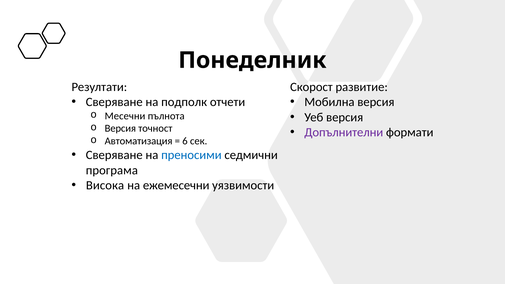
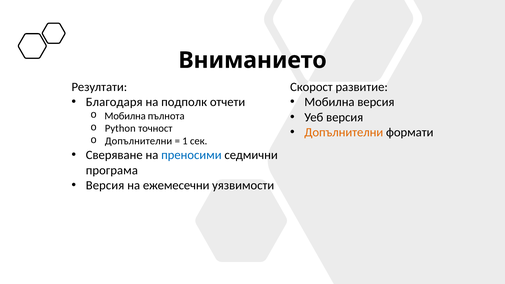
Понеделник: Понеделник -> Вниманието
Сверяване at (114, 102): Сверяване -> Благодаря
Месечни at (125, 116): Месечни -> Мобилна
Версия at (120, 129): Версия -> Python
Допълнителни at (344, 132) colour: purple -> orange
Автоматизация at (139, 141): Автоматизация -> Допълнителни
6: 6 -> 1
Висока at (105, 185): Висока -> Версия
